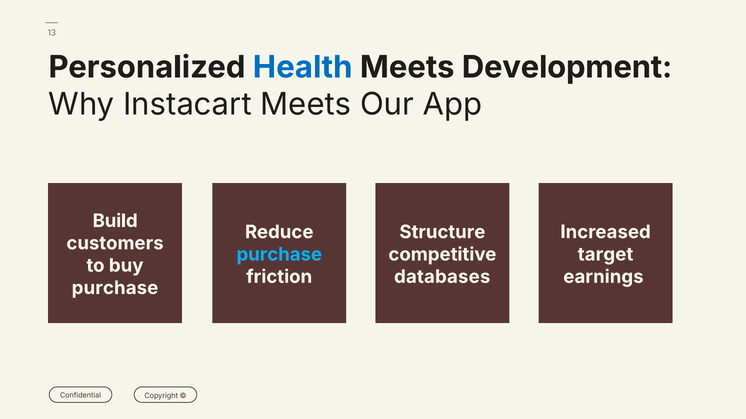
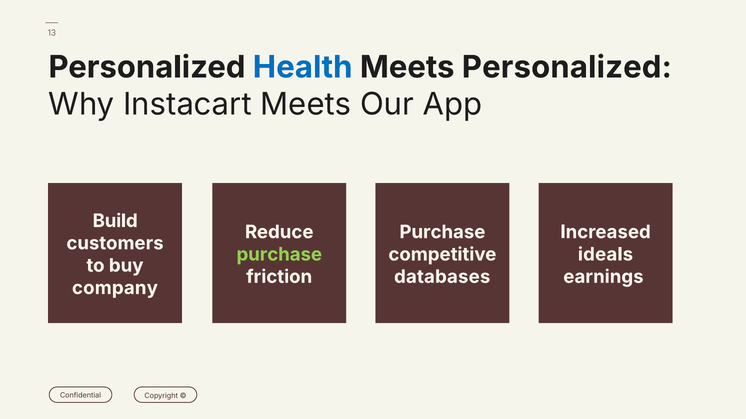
Meets Development: Development -> Personalized
Structure at (442, 232): Structure -> Purchase
purchase at (279, 255) colour: light blue -> light green
target: target -> ideals
purchase at (115, 288): purchase -> company
